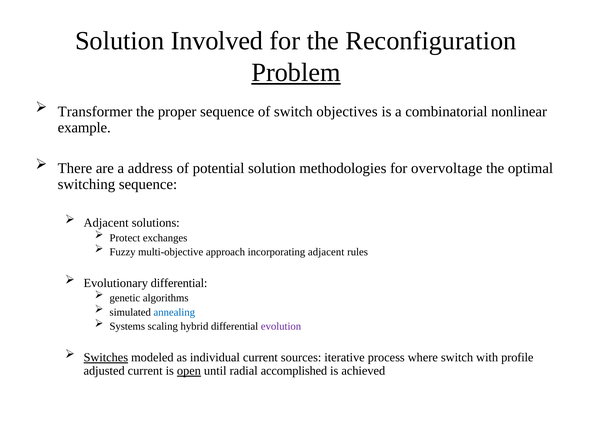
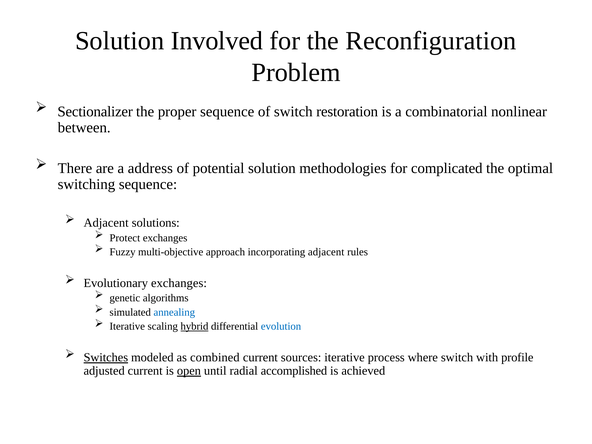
Problem underline: present -> none
Transformer: Transformer -> Sectionalizer
objectives: objectives -> restoration
example: example -> between
overvoltage: overvoltage -> complicated
Evolutionary differential: differential -> exchanges
Systems at (127, 326): Systems -> Iterative
hybrid underline: none -> present
evolution colour: purple -> blue
individual: individual -> combined
